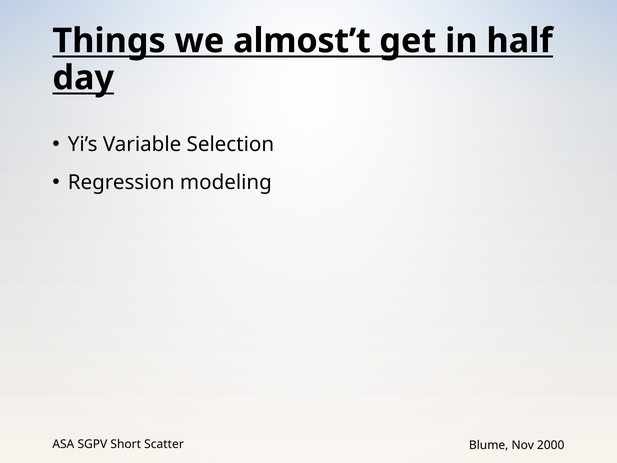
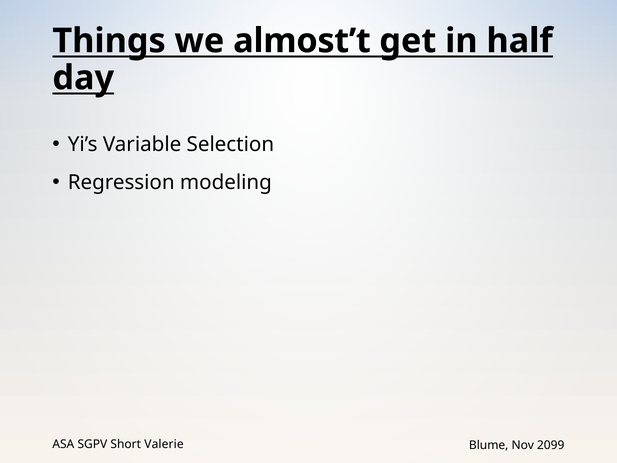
Scatter: Scatter -> Valerie
2000: 2000 -> 2099
